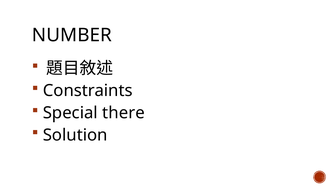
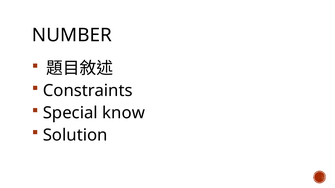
there: there -> know
